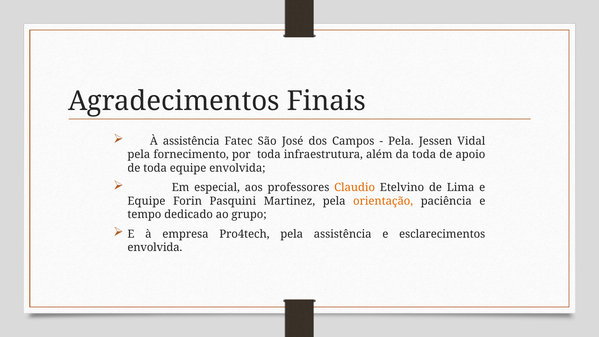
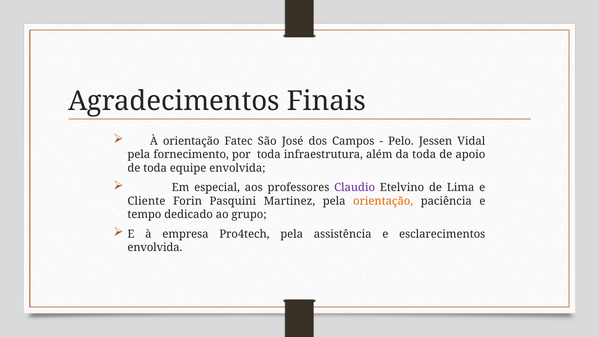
À assistência: assistência -> orientação
Pela at (401, 141): Pela -> Pelo
Claudio colour: orange -> purple
Equipe at (146, 201): Equipe -> Cliente
